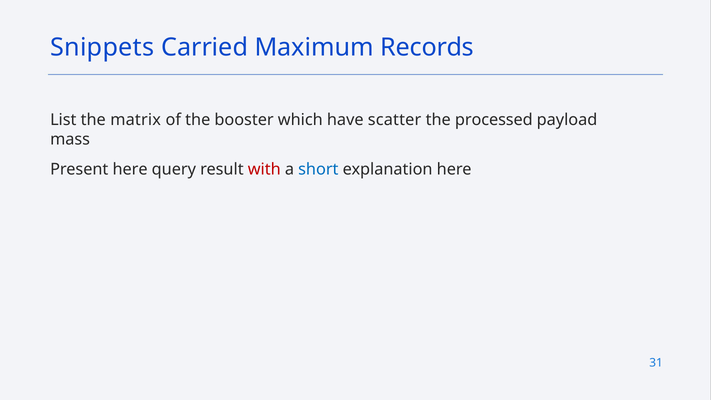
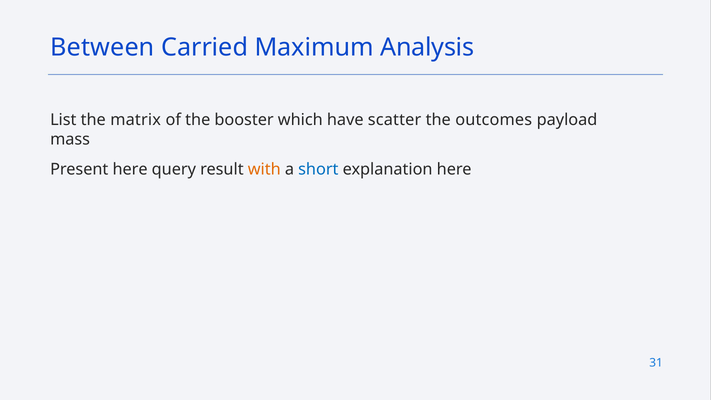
Snippets: Snippets -> Between
Records: Records -> Analysis
processed: processed -> outcomes
with colour: red -> orange
